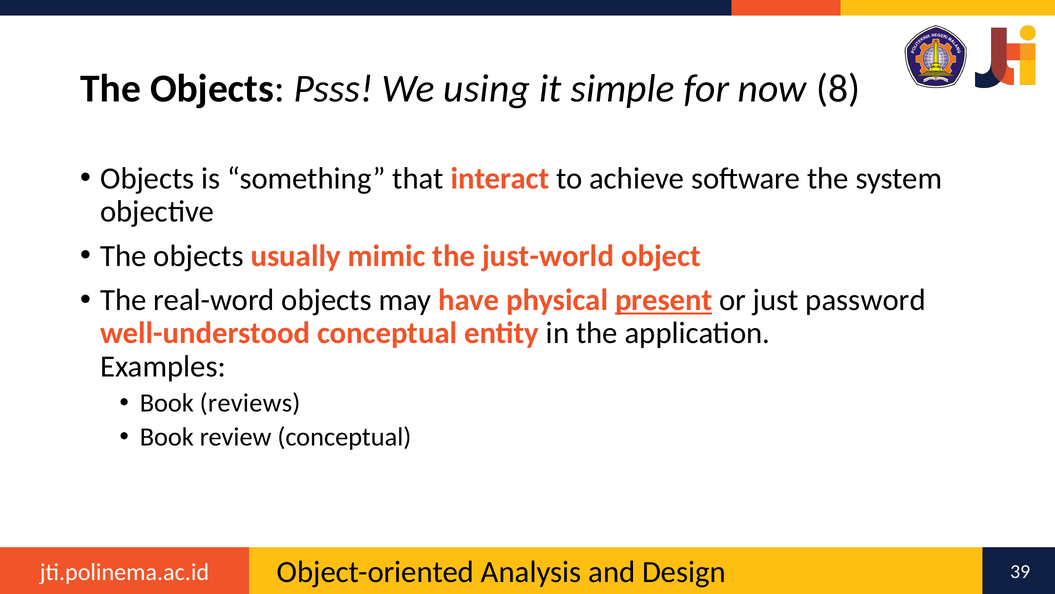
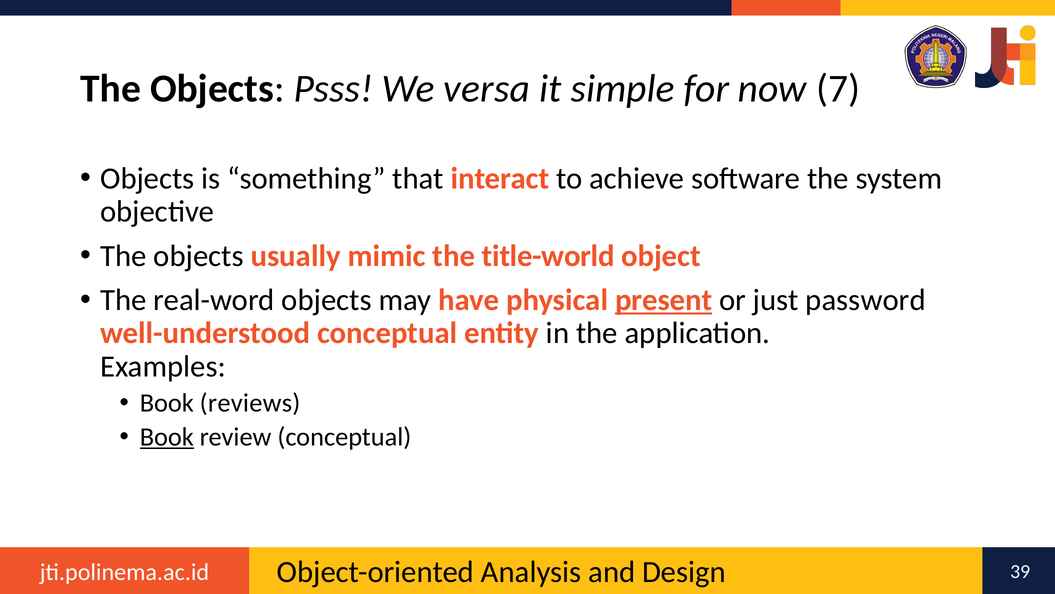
using: using -> versa
8: 8 -> 7
just-world: just-world -> title-world
Book at (167, 437) underline: none -> present
